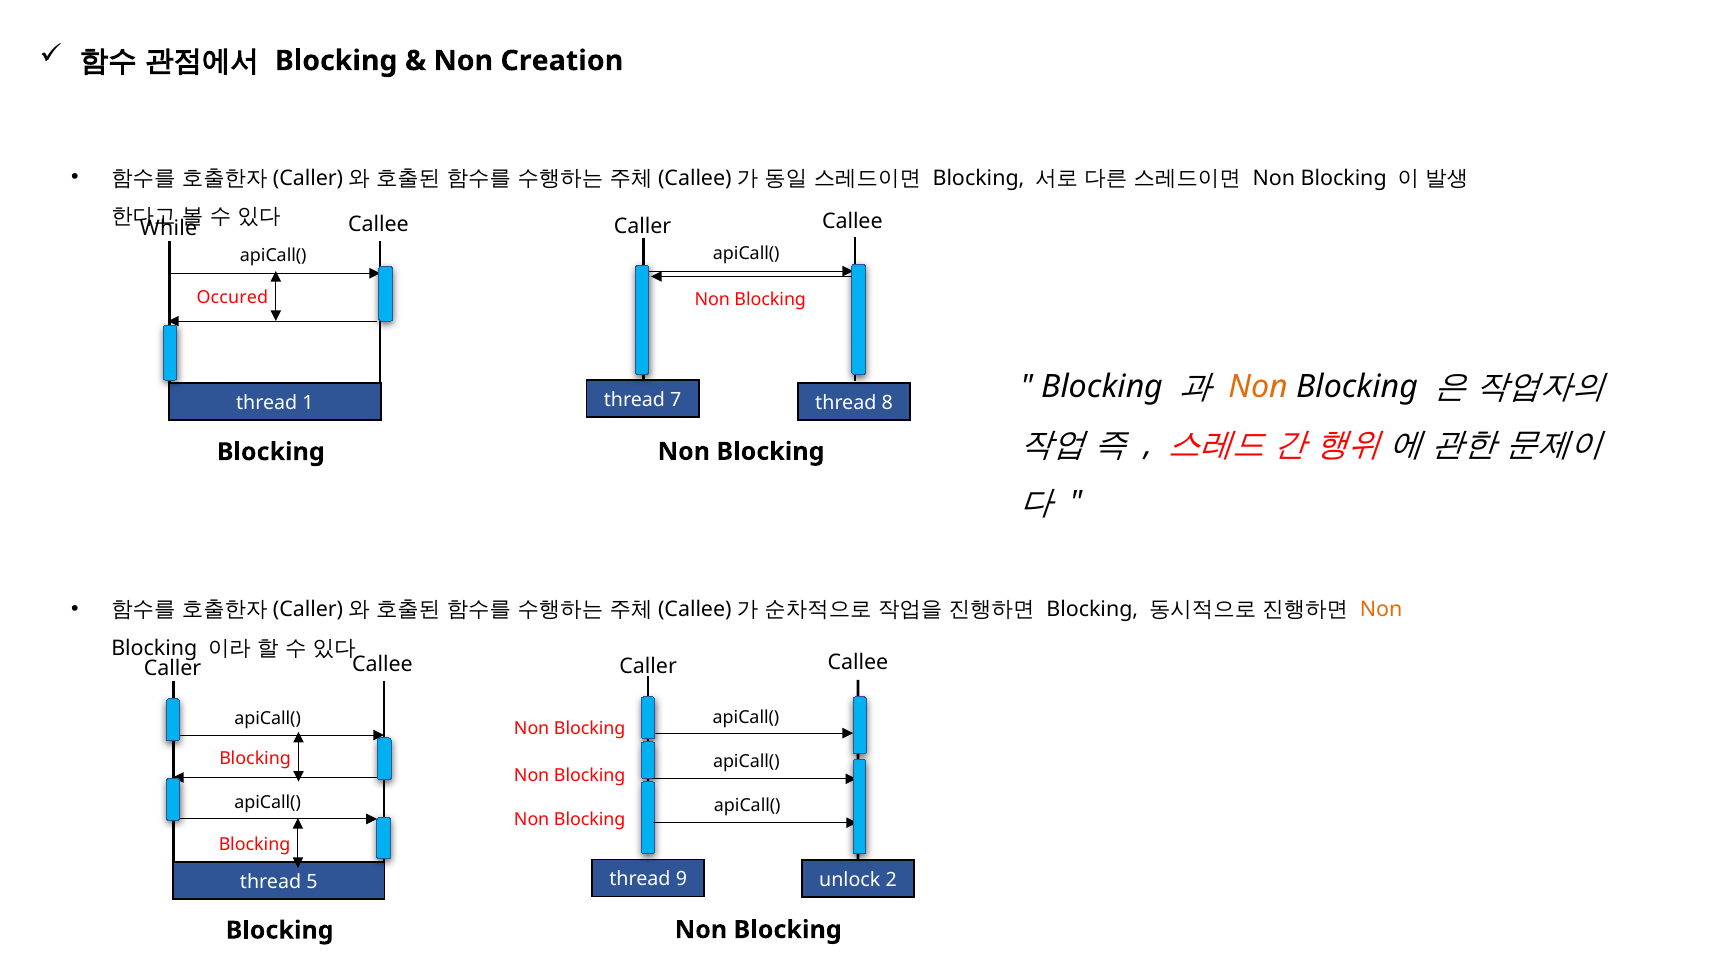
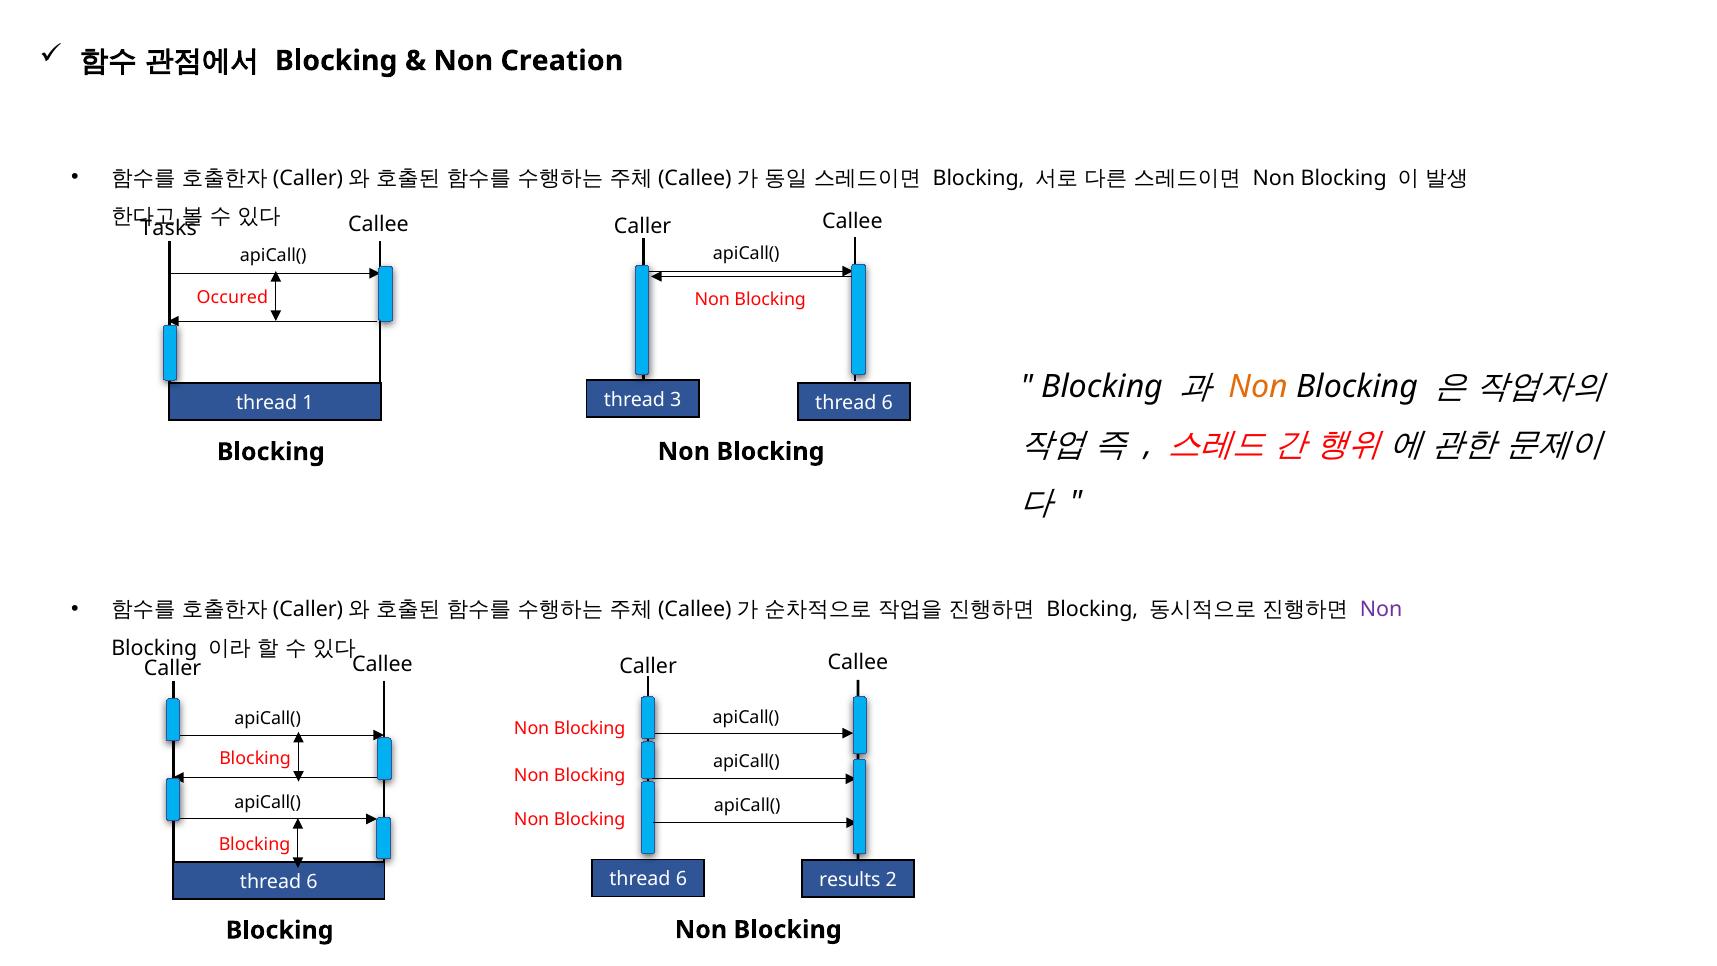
While: While -> Tasks
7: 7 -> 3
8 at (887, 403): 8 -> 6
Non at (1381, 609) colour: orange -> purple
9 at (681, 879): 9 -> 6
unlock: unlock -> results
5 at (312, 882): 5 -> 6
